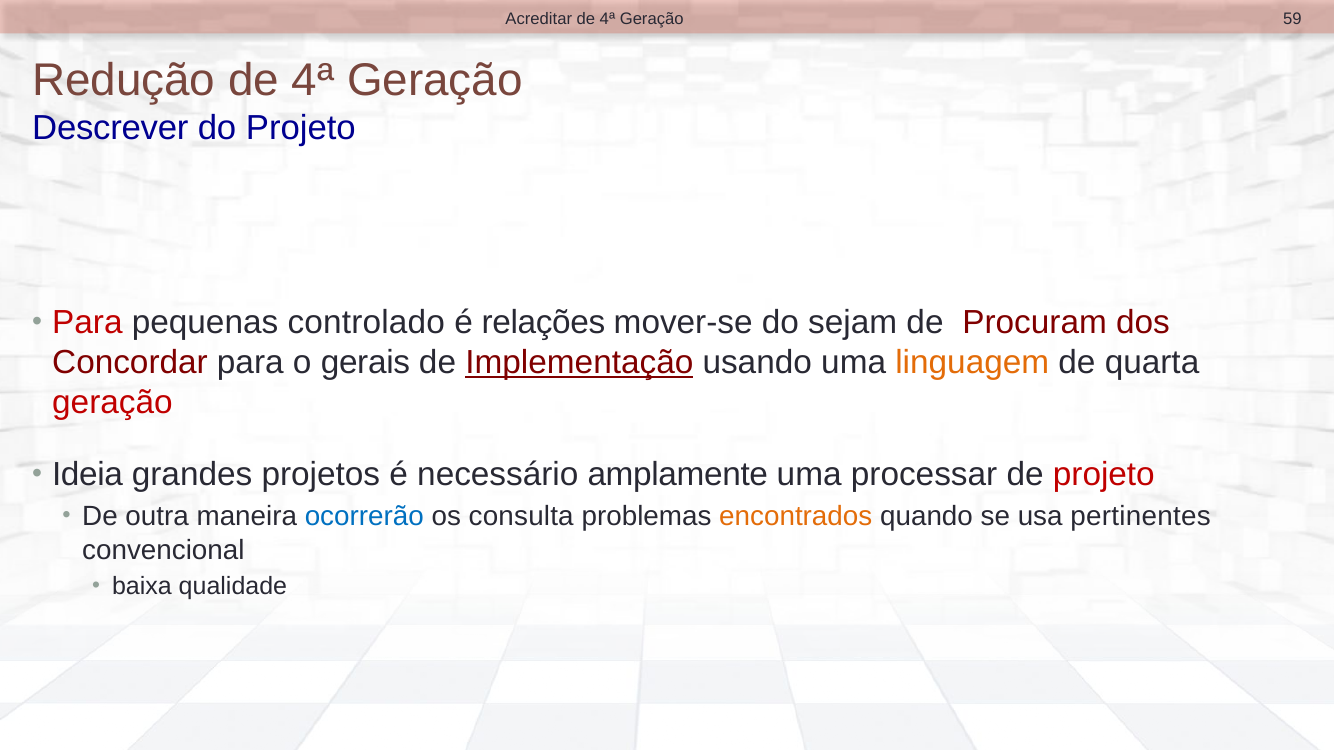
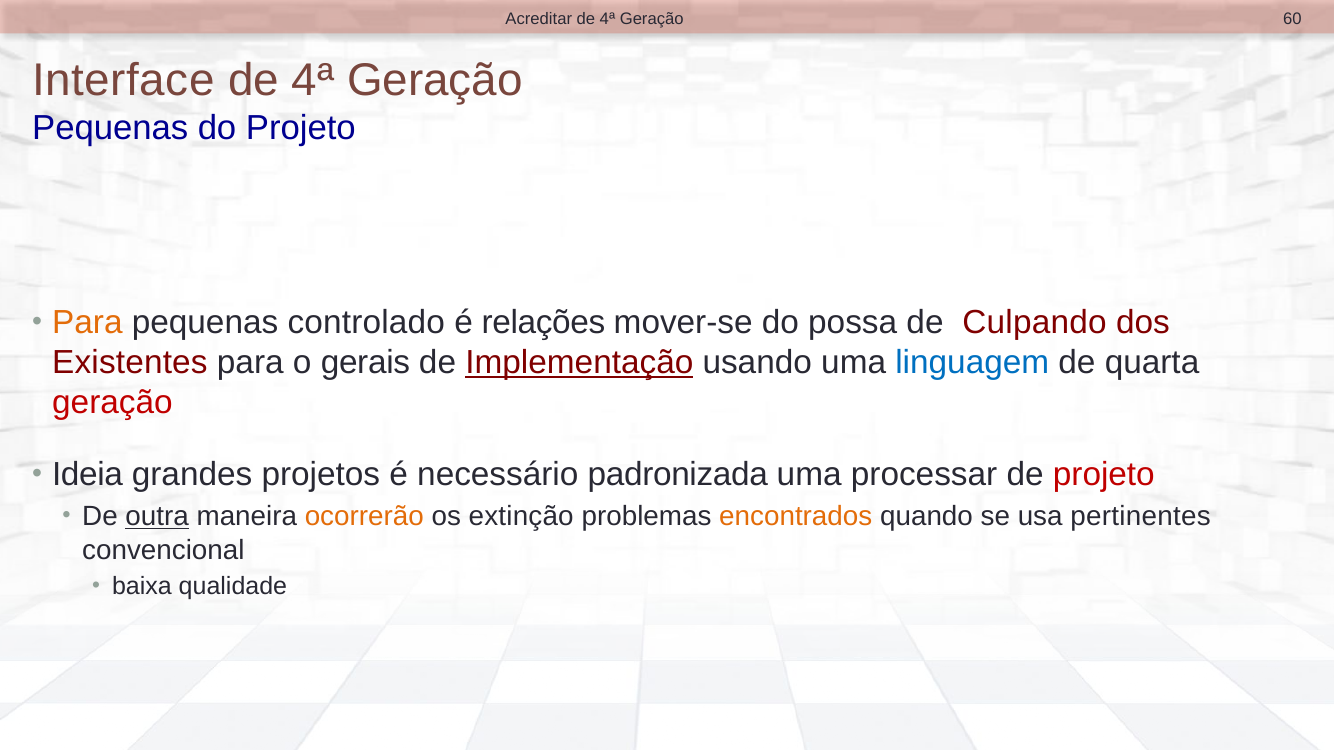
59: 59 -> 60
Redução: Redução -> Interface
Descrever at (110, 128): Descrever -> Pequenas
Para at (87, 323) colour: red -> orange
sejam: sejam -> possa
Procuram: Procuram -> Culpando
Concordar: Concordar -> Existentes
linguagem colour: orange -> blue
amplamente: amplamente -> padronizada
outra underline: none -> present
ocorrerão colour: blue -> orange
consulta: consulta -> extinção
